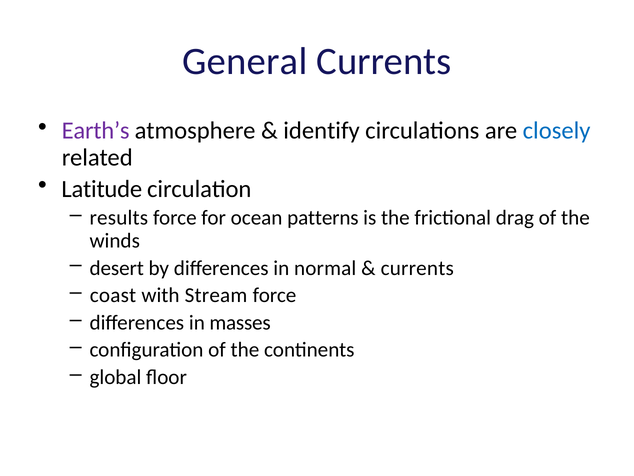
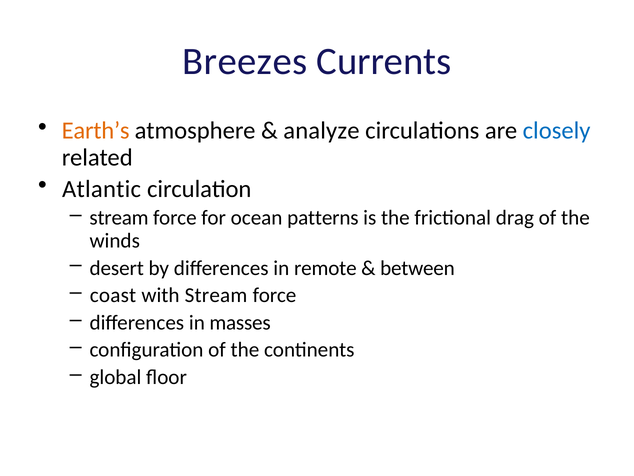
General: General -> Breezes
Earth’s colour: purple -> orange
identify: identify -> analyze
Latitude: Latitude -> Atlantic
results at (119, 218): results -> stream
normal: normal -> remote
currents at (417, 268): currents -> between
